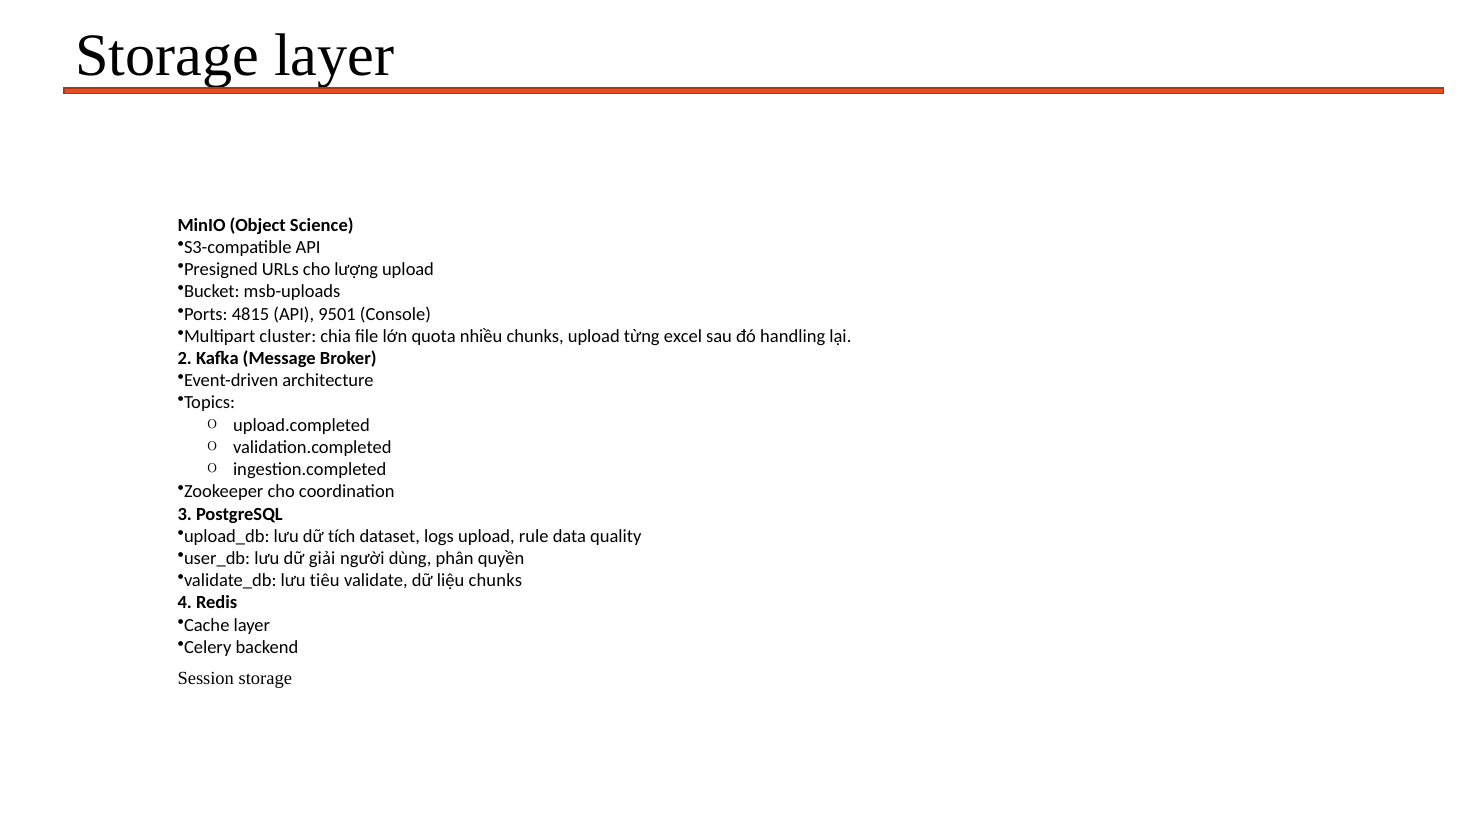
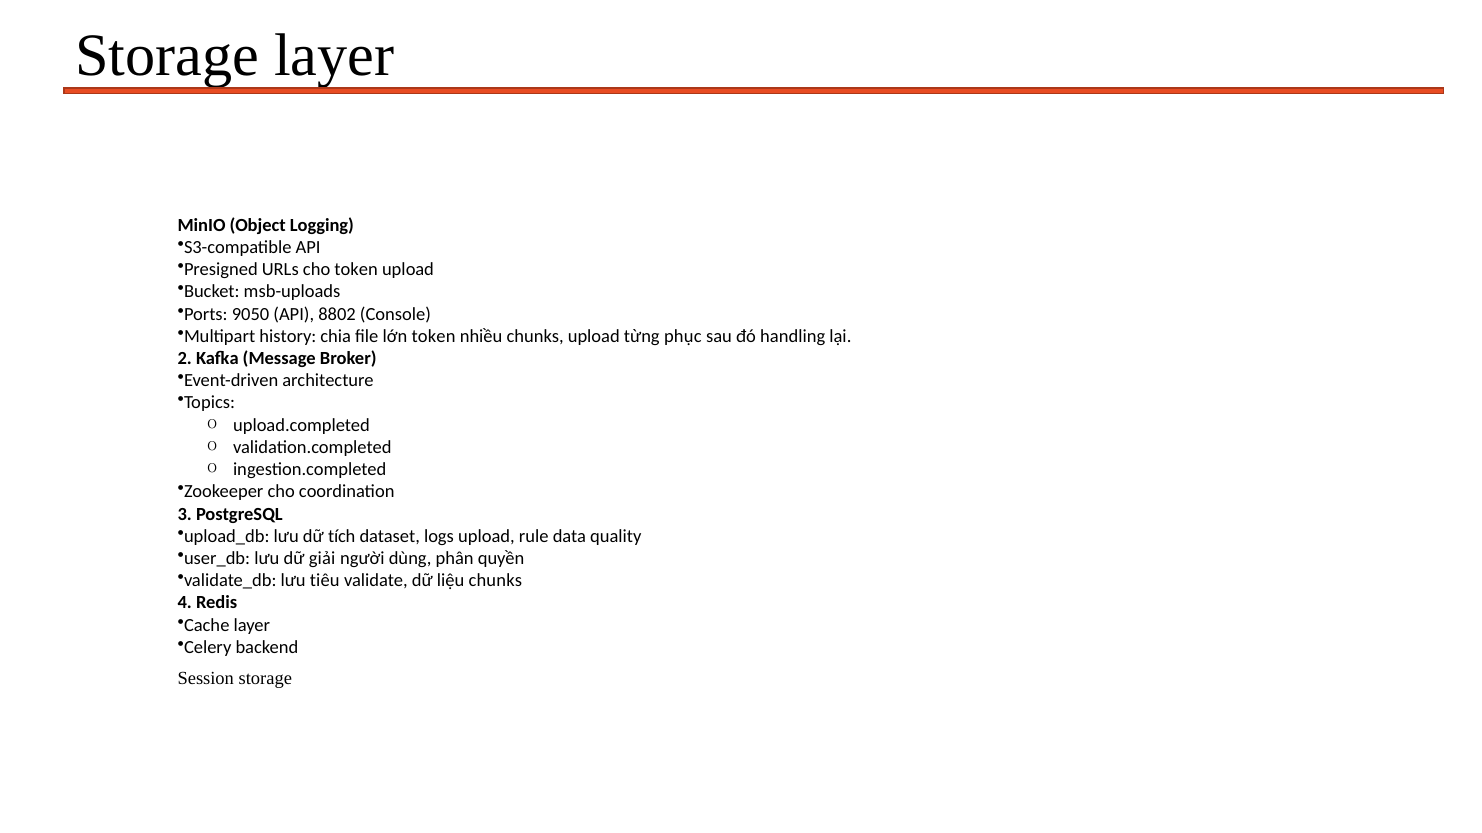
Science: Science -> Logging
cho lượng: lượng -> token
4815: 4815 -> 9050
9501: 9501 -> 8802
cluster: cluster -> history
lớn quota: quota -> token
excel: excel -> phục
